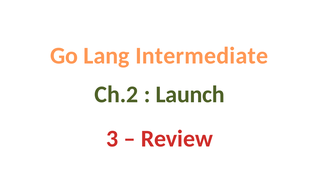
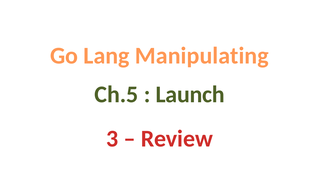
Intermediate: Intermediate -> Manipulating
Ch.2: Ch.2 -> Ch.5
